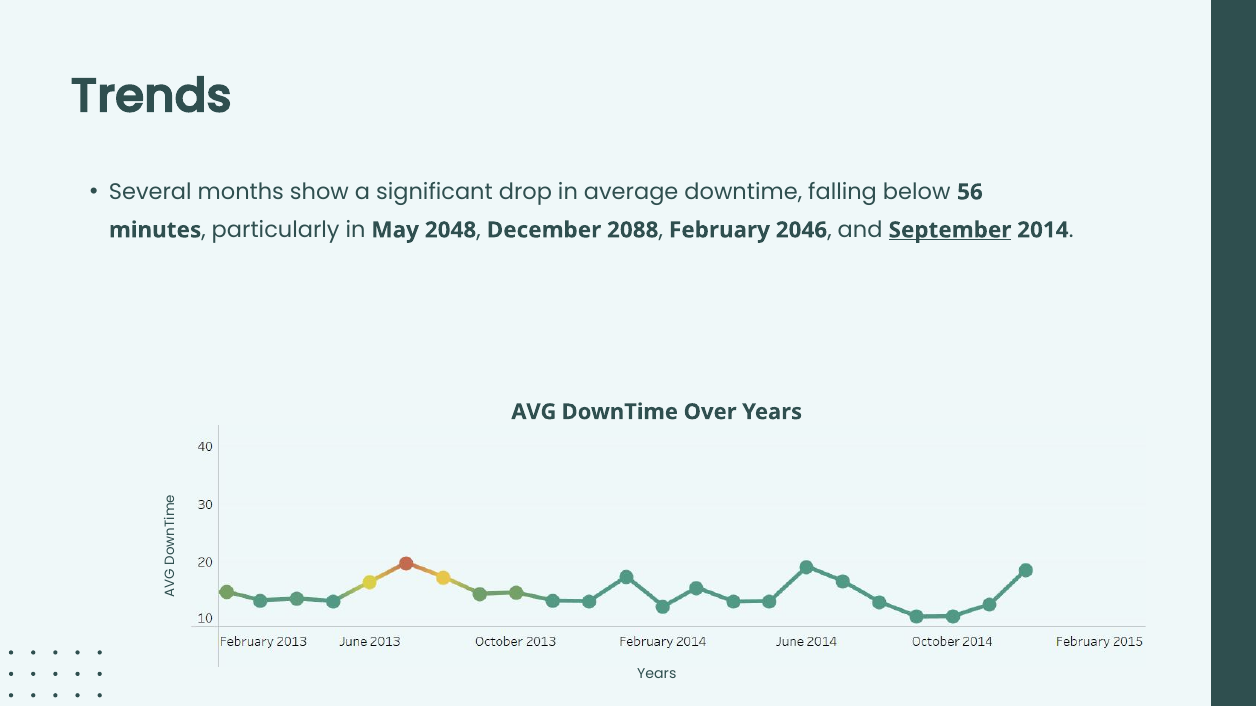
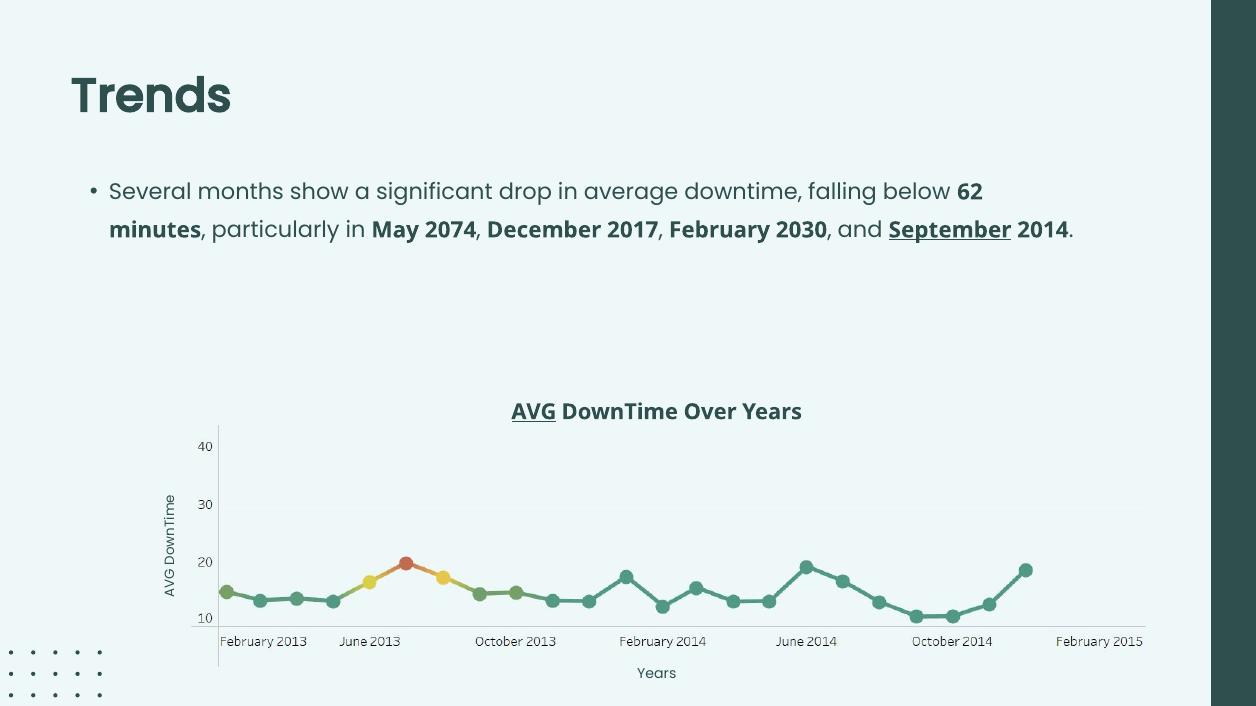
56: 56 -> 62
2048: 2048 -> 2074
2088: 2088 -> 2017
2046: 2046 -> 2030
AVG underline: none -> present
